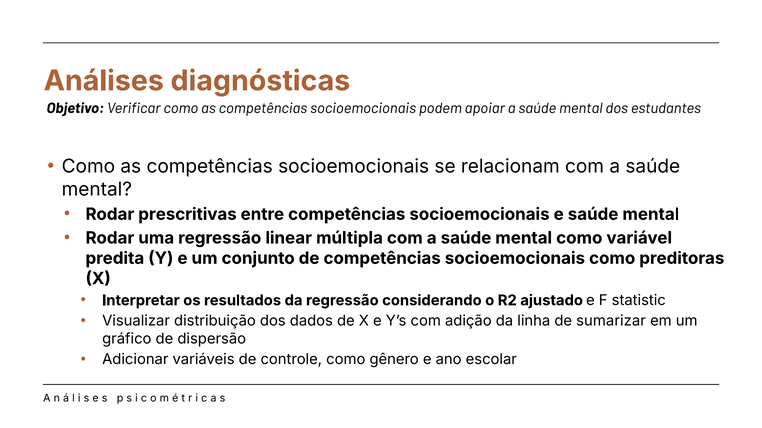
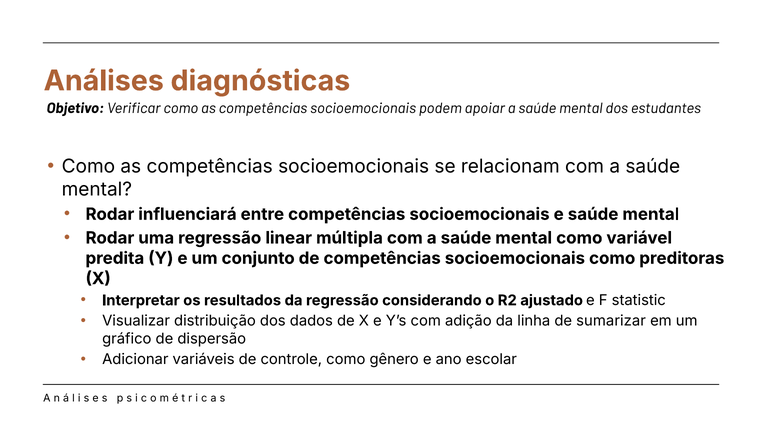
prescritivas: prescritivas -> influenciará
